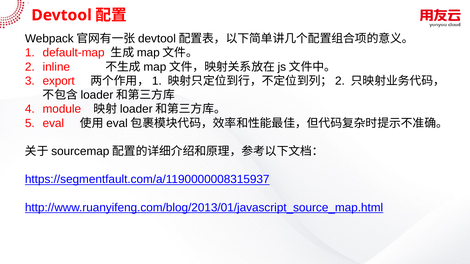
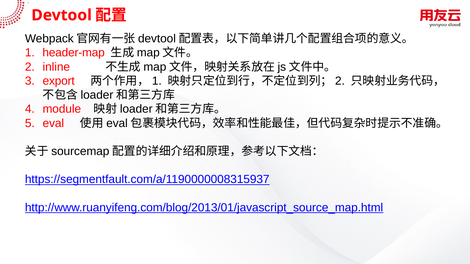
default-map: default-map -> header-map
